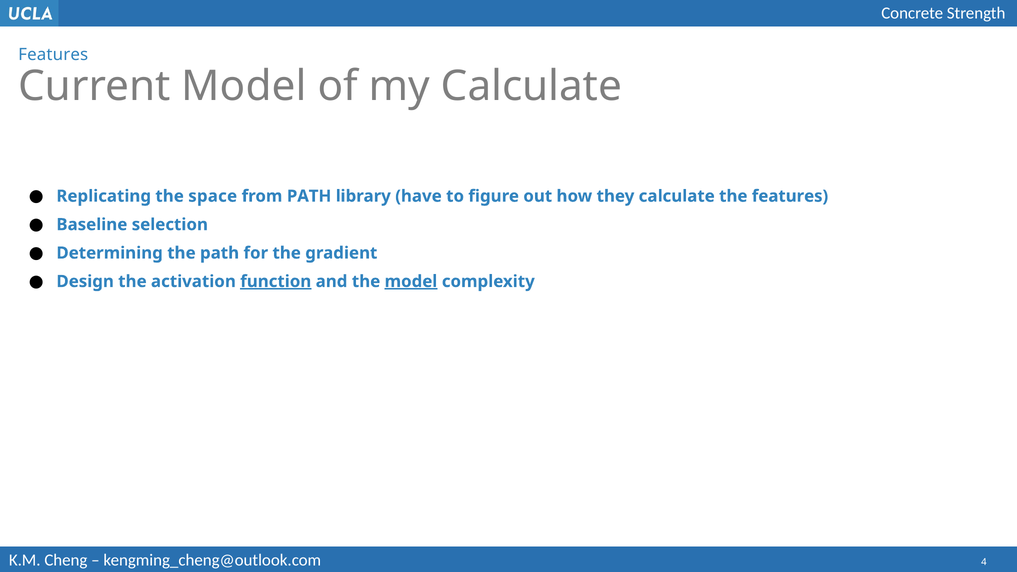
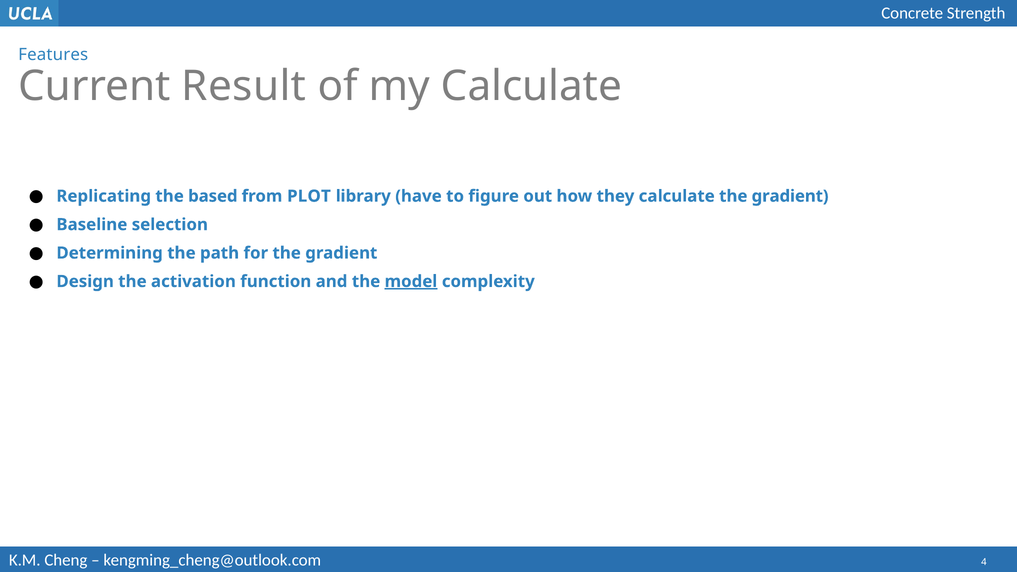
Current Model: Model -> Result
the space: space -> based
from PATH: PATH -> PLOT
calculate the features: features -> gradient
function underline: present -> none
